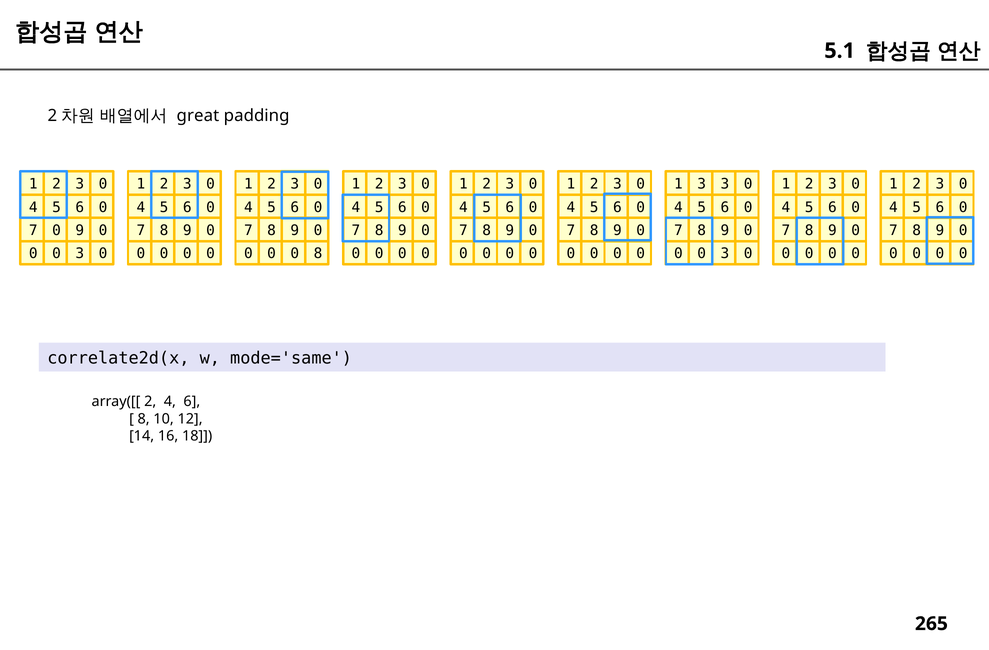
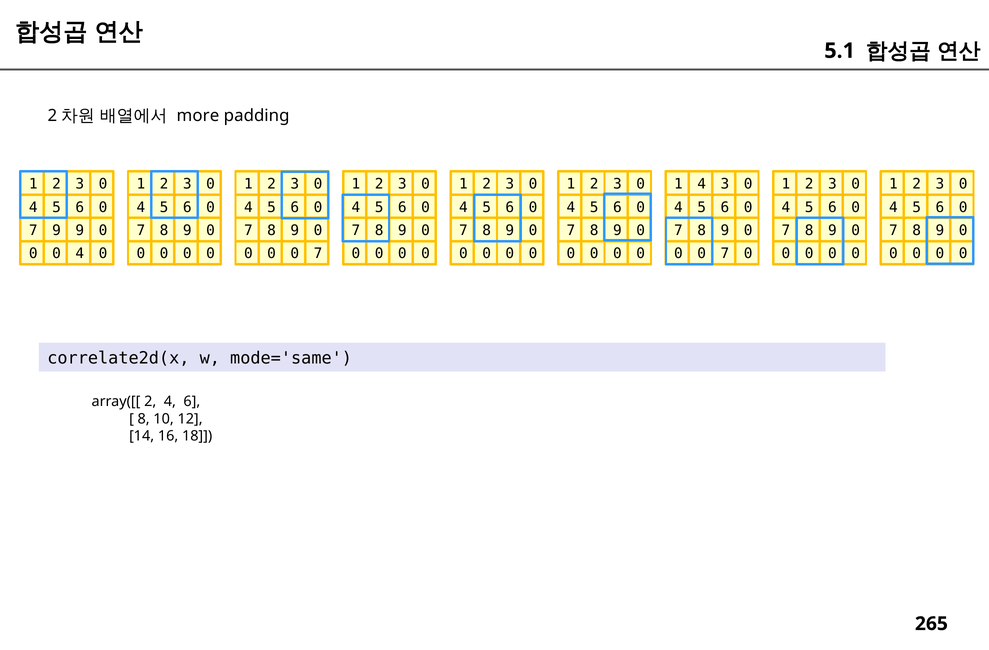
great: great -> more
1 3: 3 -> 4
7 0: 0 -> 9
3 at (80, 254): 3 -> 4
8 at (318, 254): 8 -> 7
3 at (725, 254): 3 -> 7
